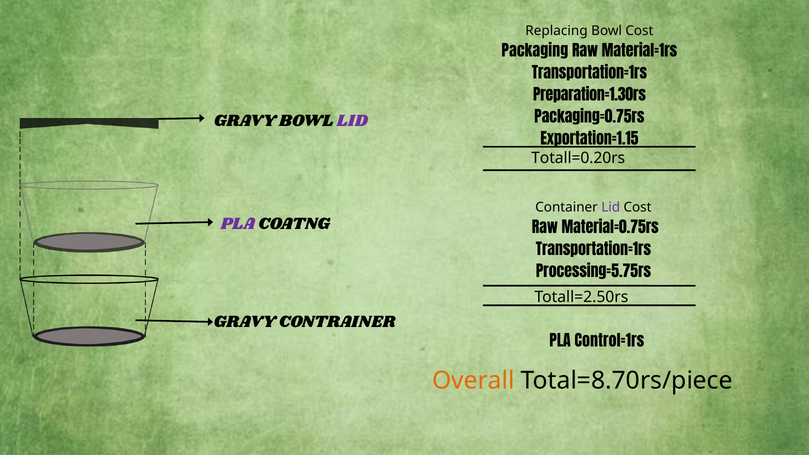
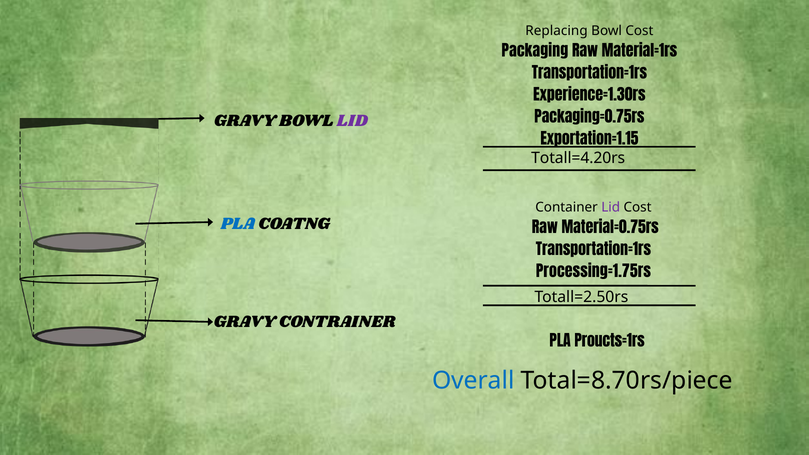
Preparation=1.30rs: Preparation=1.30rs -> Experience=1.30rs
Totall=0.20rs: Totall=0.20rs -> Totall=4.20rs
PLA at (238, 224) colour: purple -> blue
Processing=5.75rs: Processing=5.75rs -> Processing=1.75rs
Control=1rs: Control=1rs -> Proucts=1rs
Overall colour: orange -> blue
